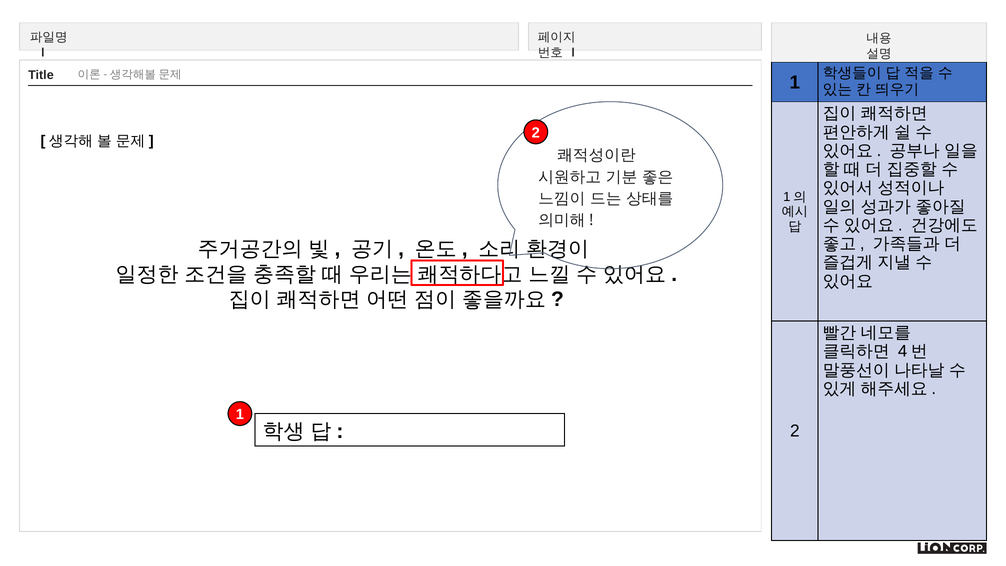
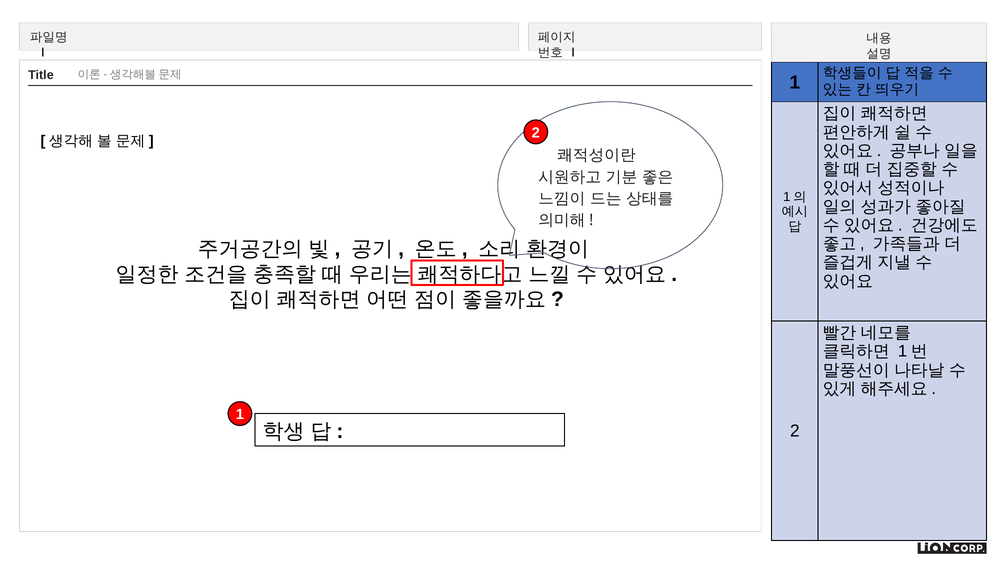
4 at (903, 351): 4 -> 1
